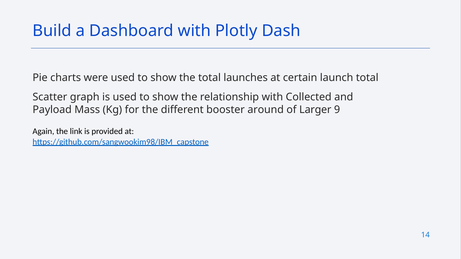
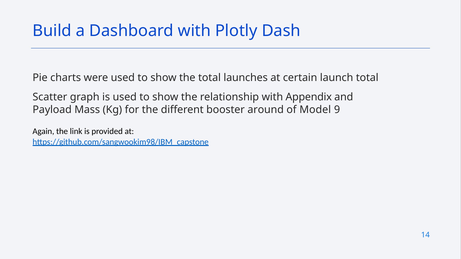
Collected: Collected -> Appendix
Larger: Larger -> Model
